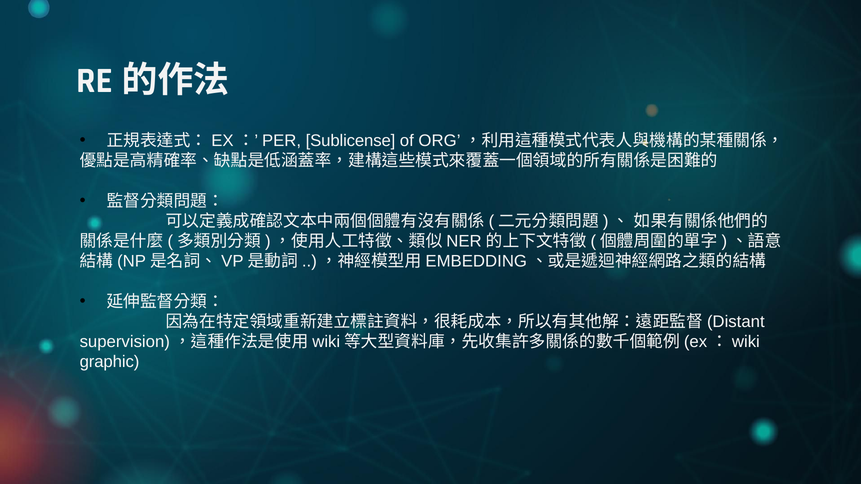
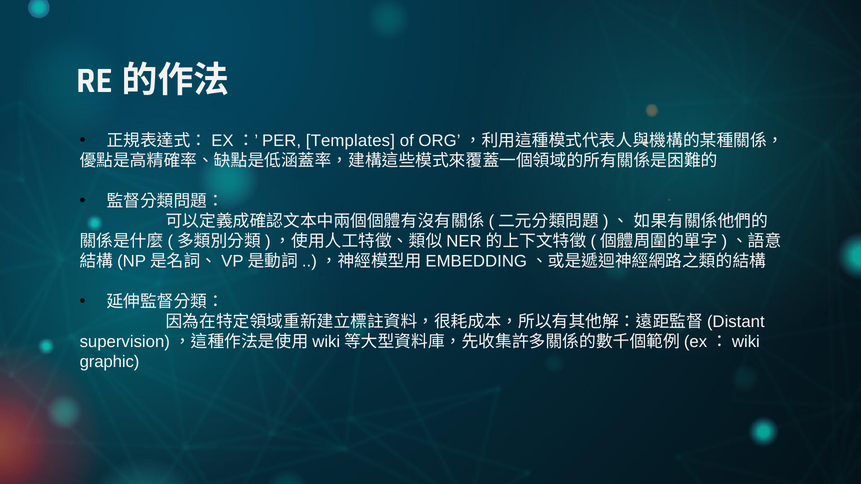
Sublicense: Sublicense -> Templates
